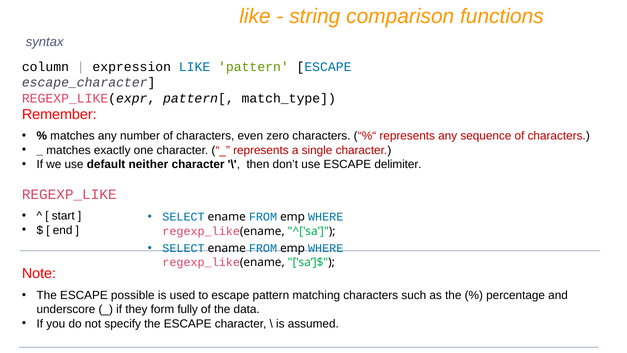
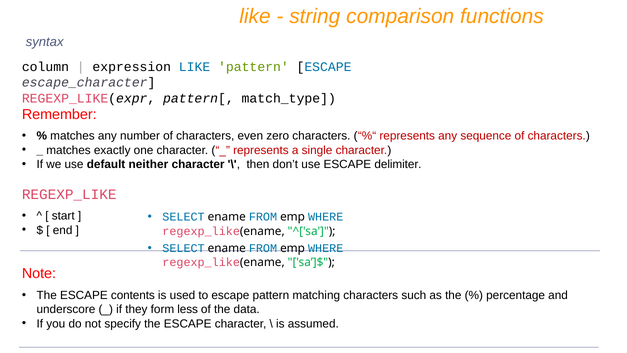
possible: possible -> contents
fully: fully -> less
